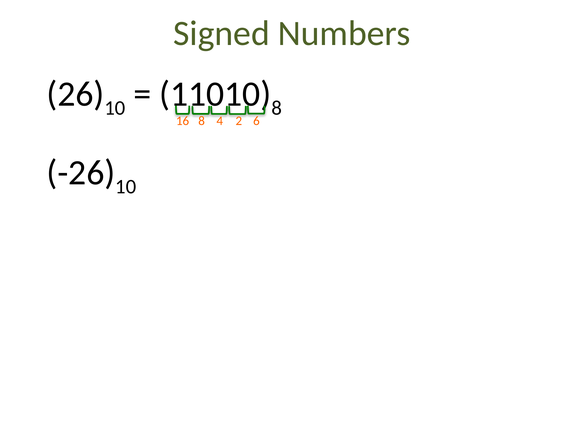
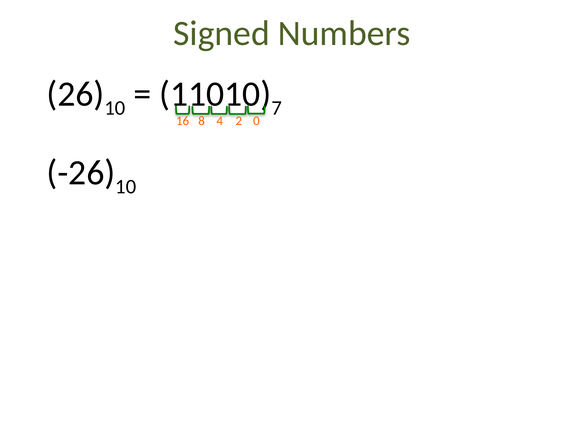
8 at (277, 108): 8 -> 7
6: 6 -> 0
